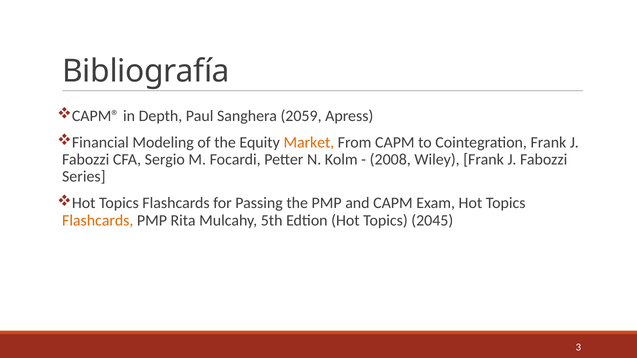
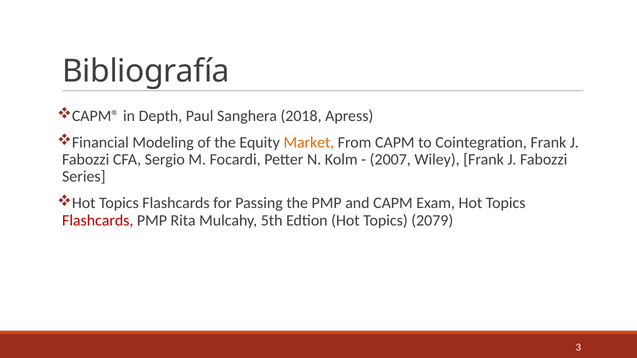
2059: 2059 -> 2018
2008: 2008 -> 2007
Flashcards at (98, 221) colour: orange -> red
2045: 2045 -> 2079
